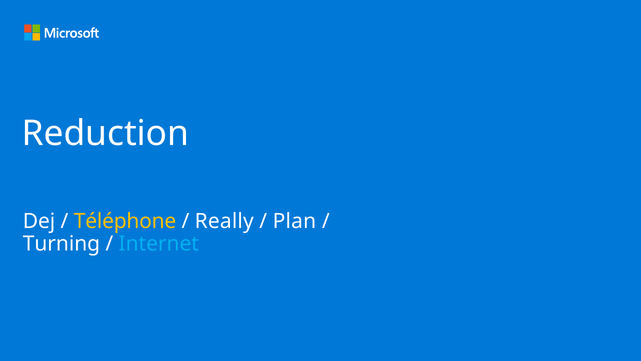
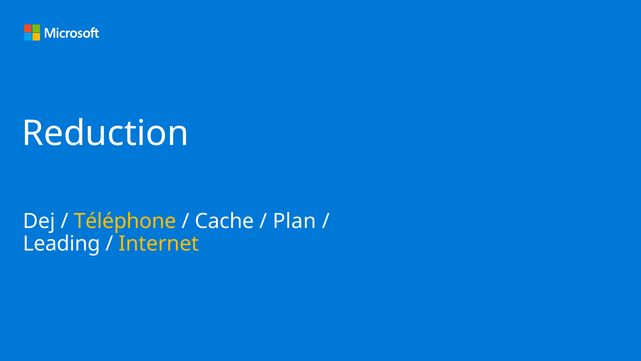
Really: Really -> Cache
Turning: Turning -> Leading
Internet colour: light blue -> yellow
